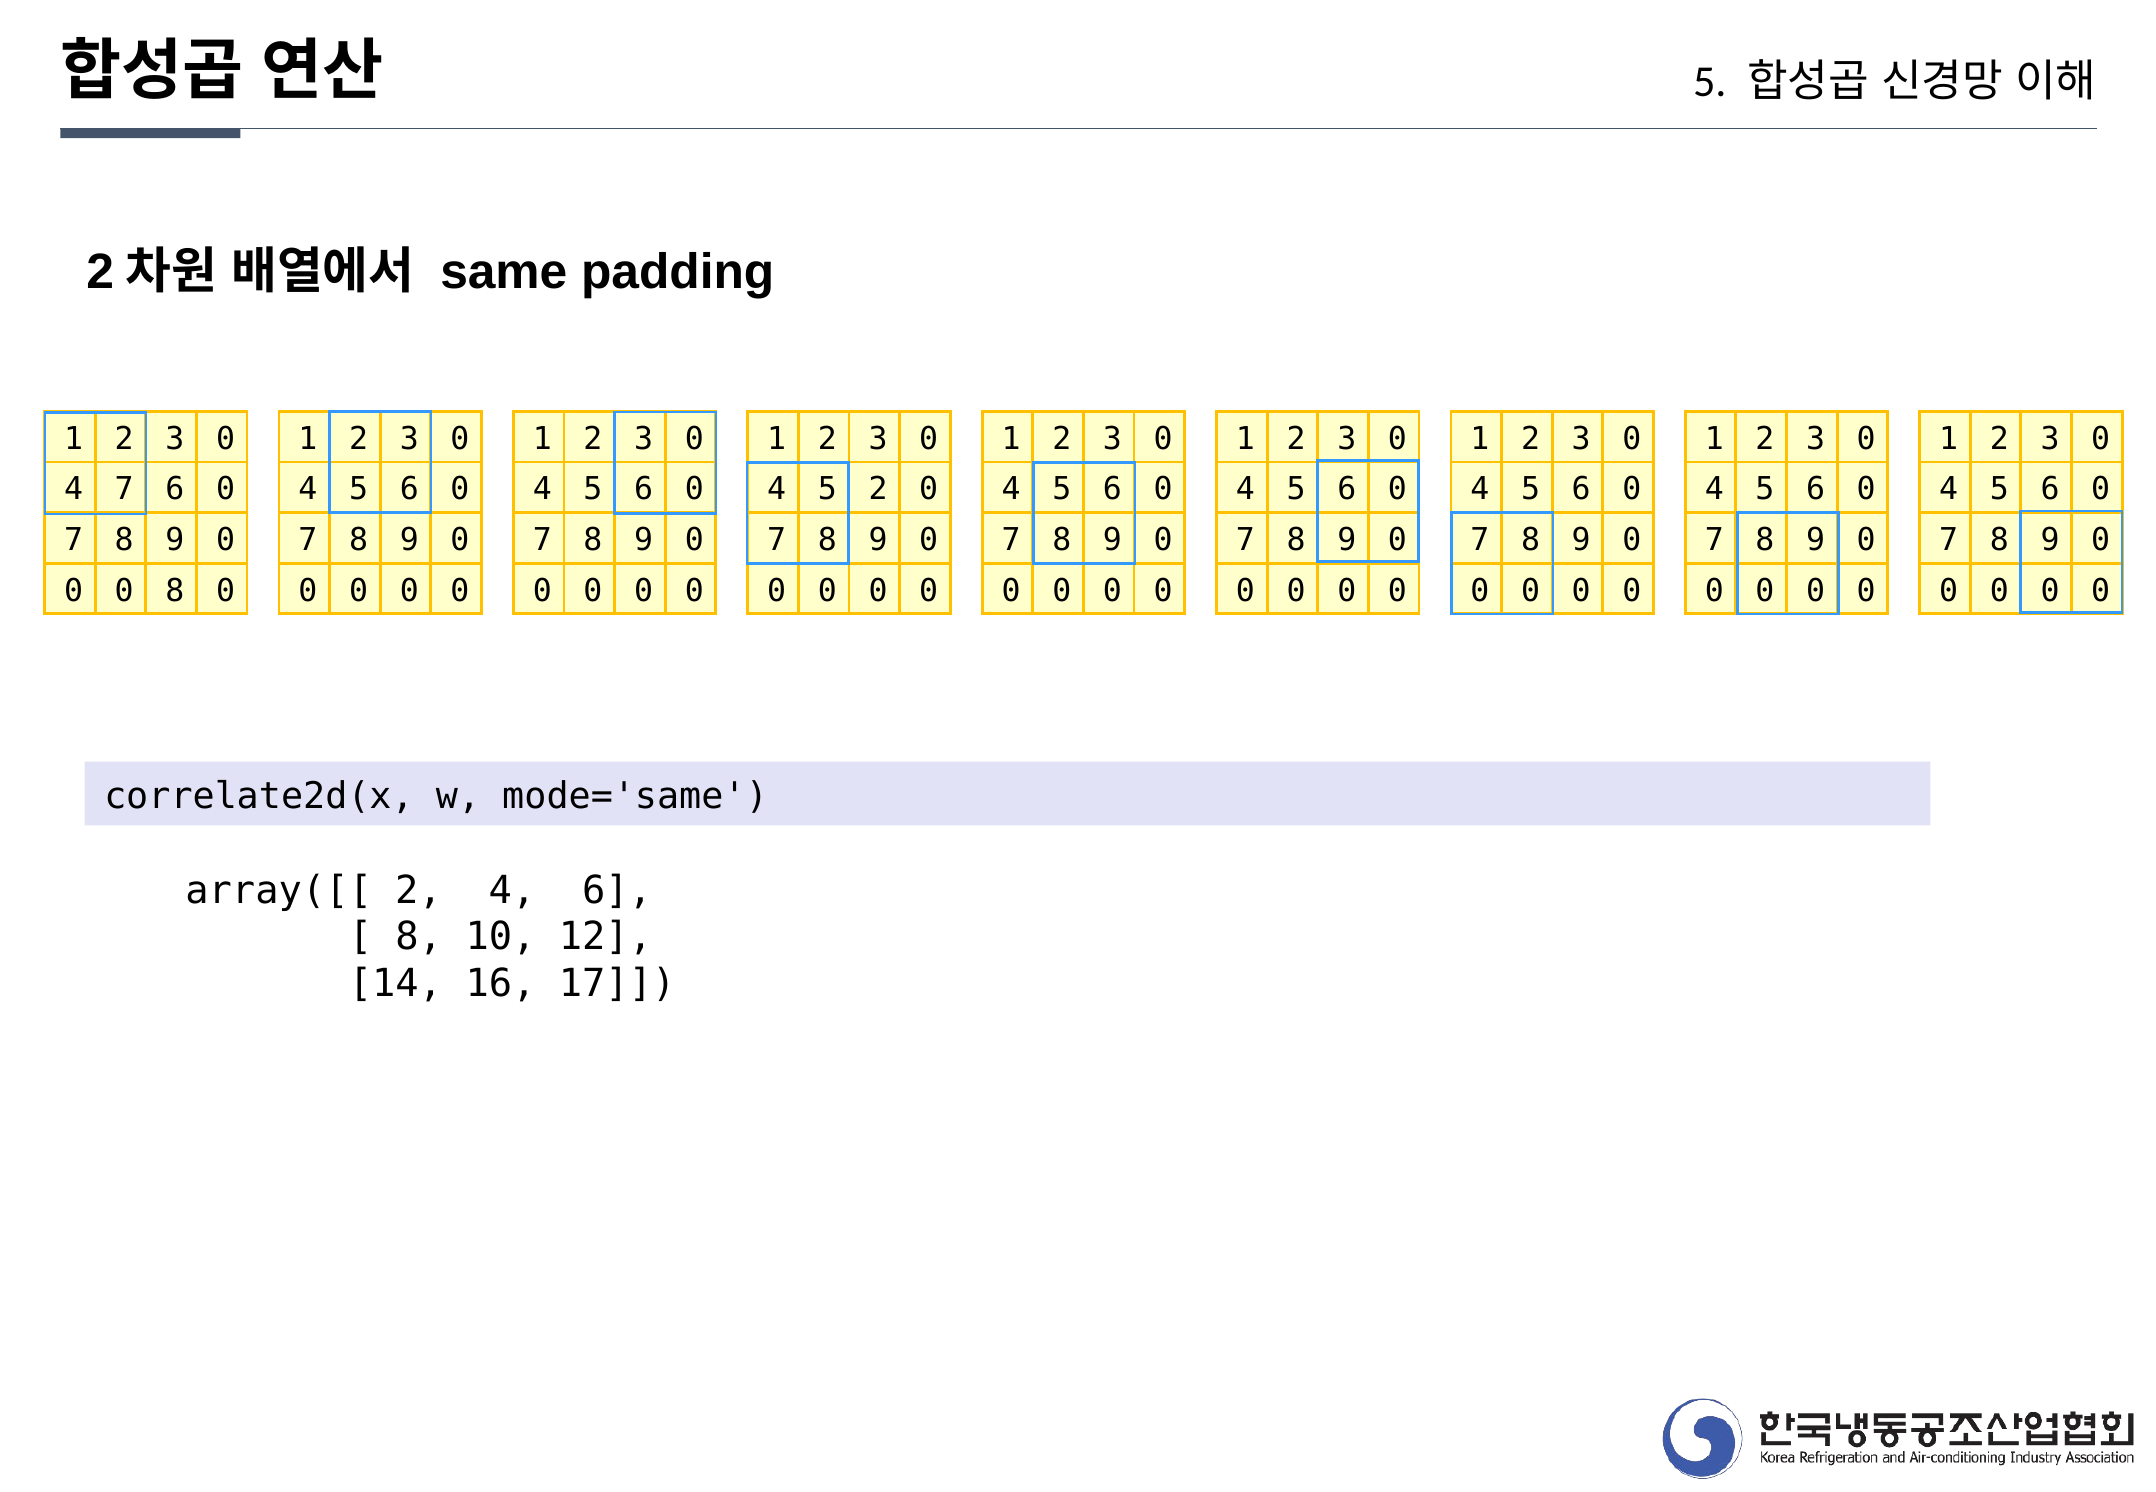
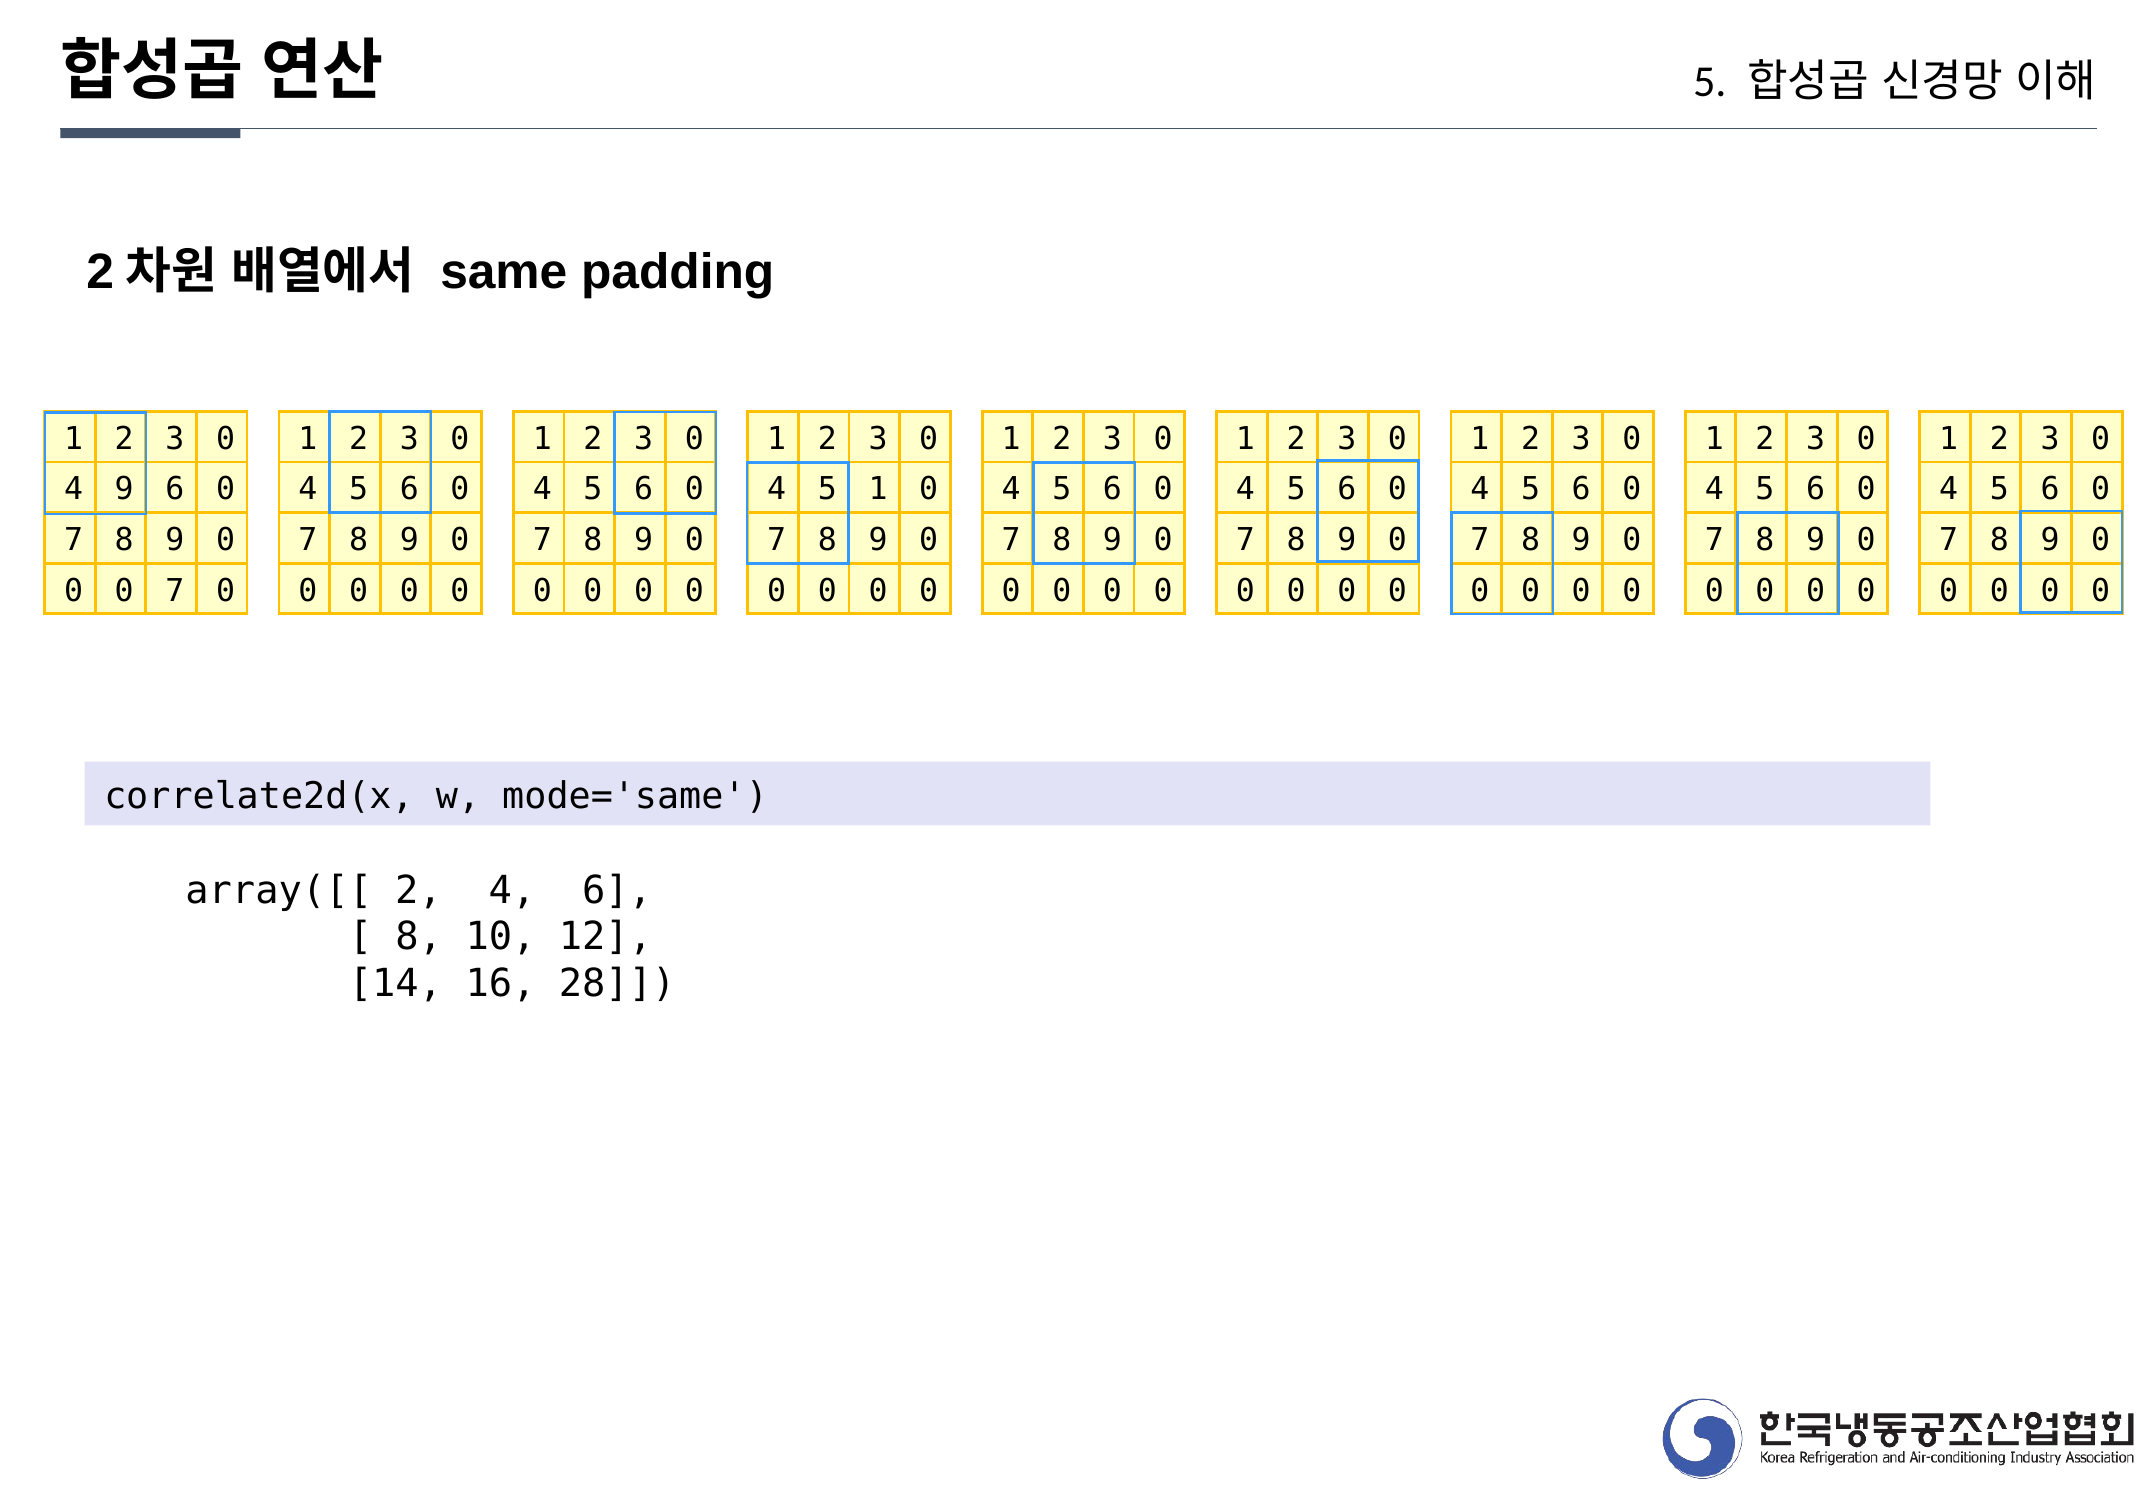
4 7: 7 -> 9
5 2: 2 -> 1
0 8: 8 -> 7
17: 17 -> 28
